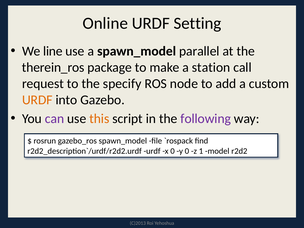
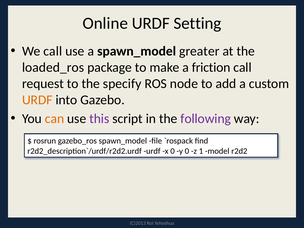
We line: line -> call
parallel: parallel -> greater
therein_ros: therein_ros -> loaded_ros
station: station -> friction
can colour: purple -> orange
this colour: orange -> purple
